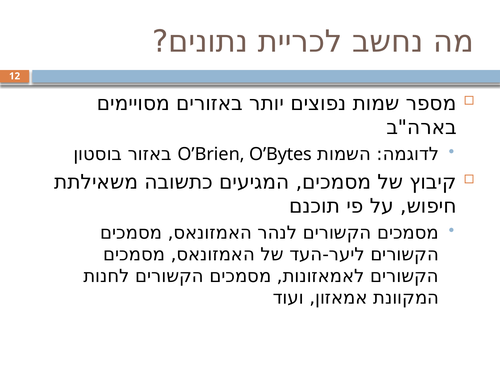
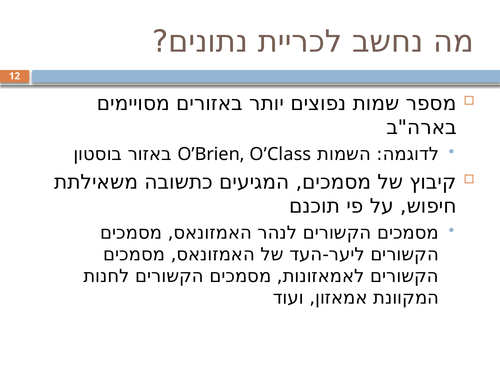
O’Bytes: O’Bytes -> O’Class
